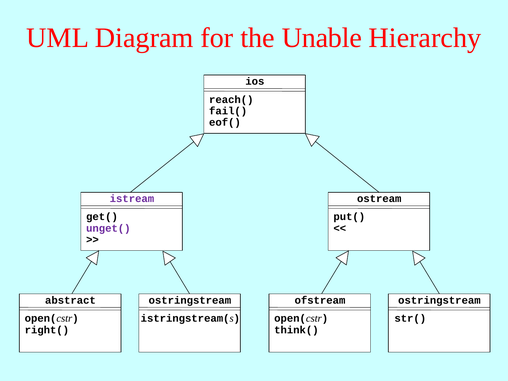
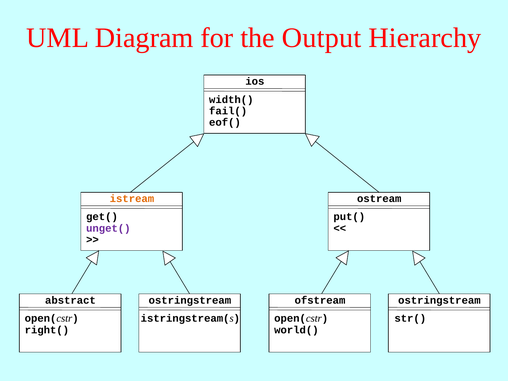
Unable: Unable -> Output
reach(: reach( -> width(
istream colour: purple -> orange
think(: think( -> world(
